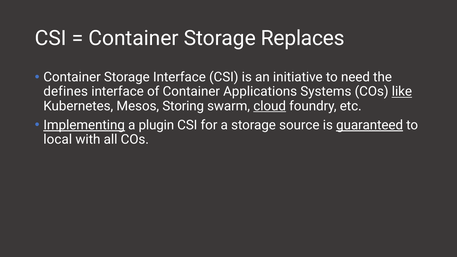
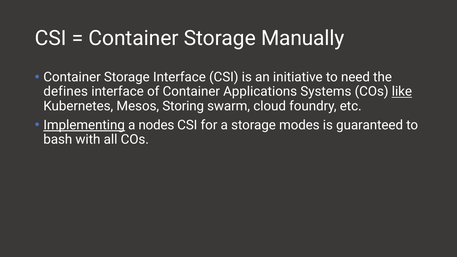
Replaces: Replaces -> Manually
cloud underline: present -> none
plugin: plugin -> nodes
source: source -> modes
guaranteed underline: present -> none
local: local -> bash
